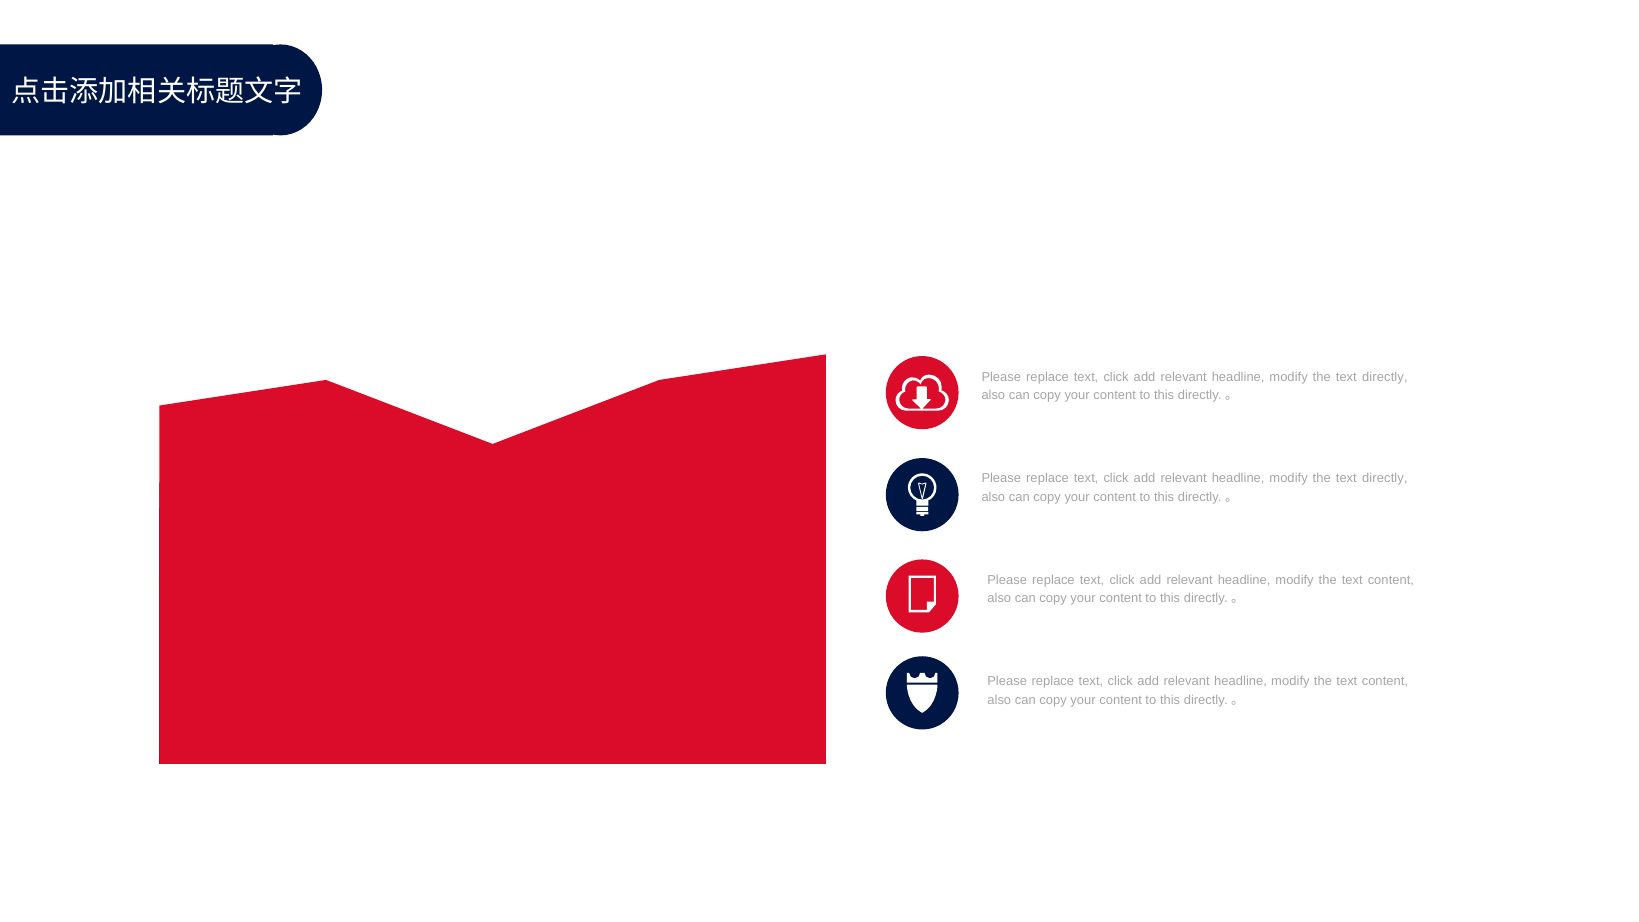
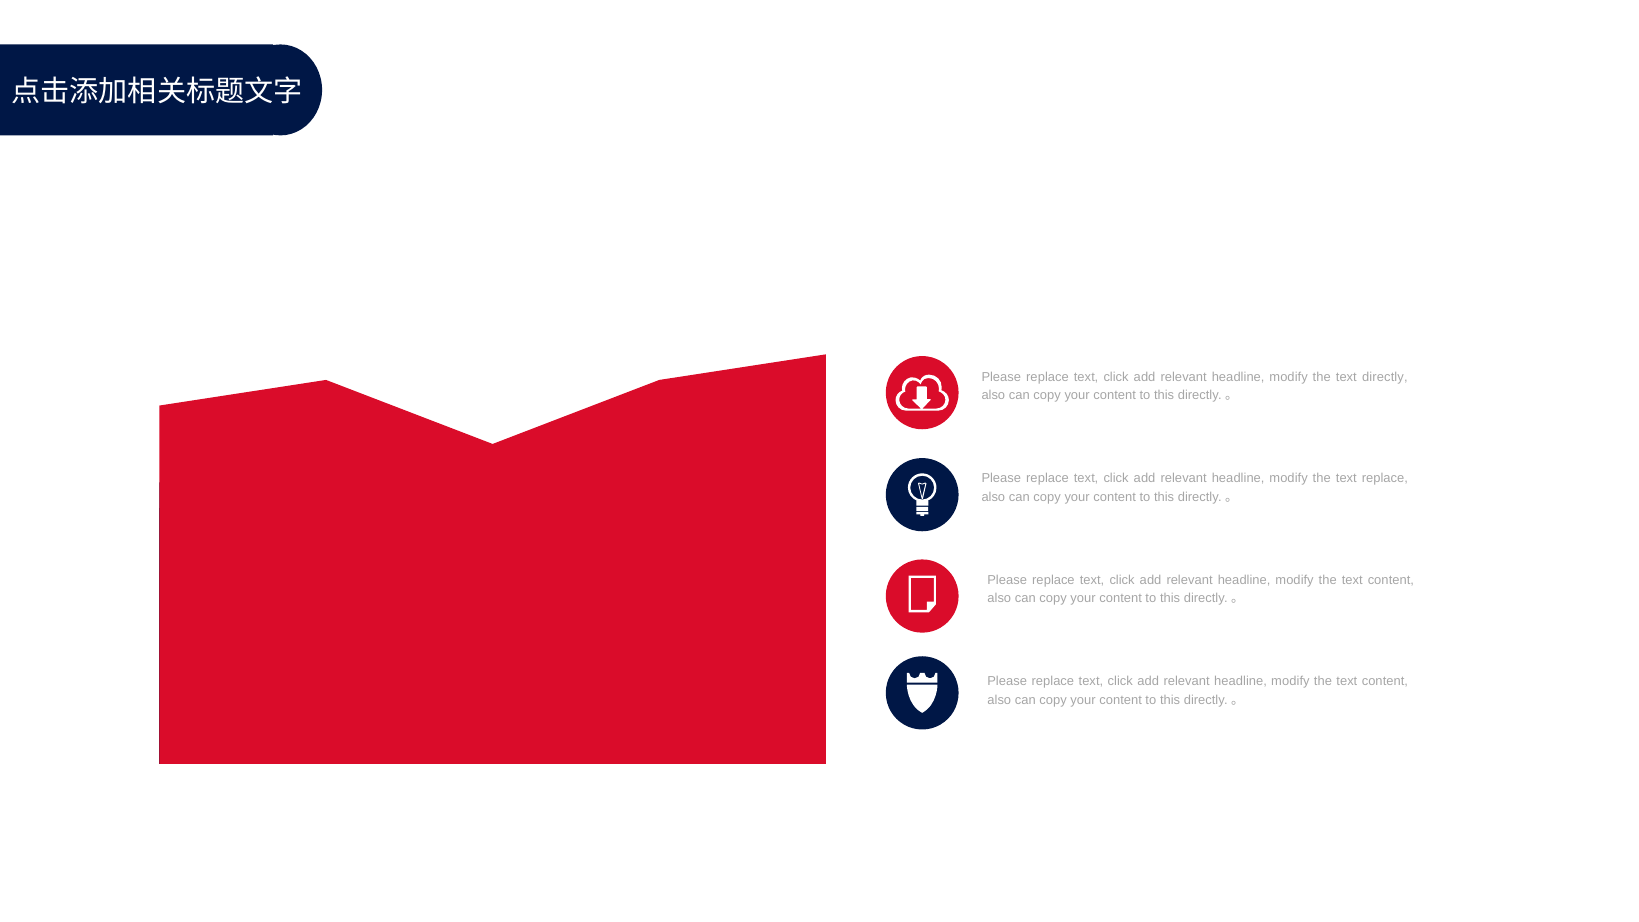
directly at (1385, 478): directly -> replace
